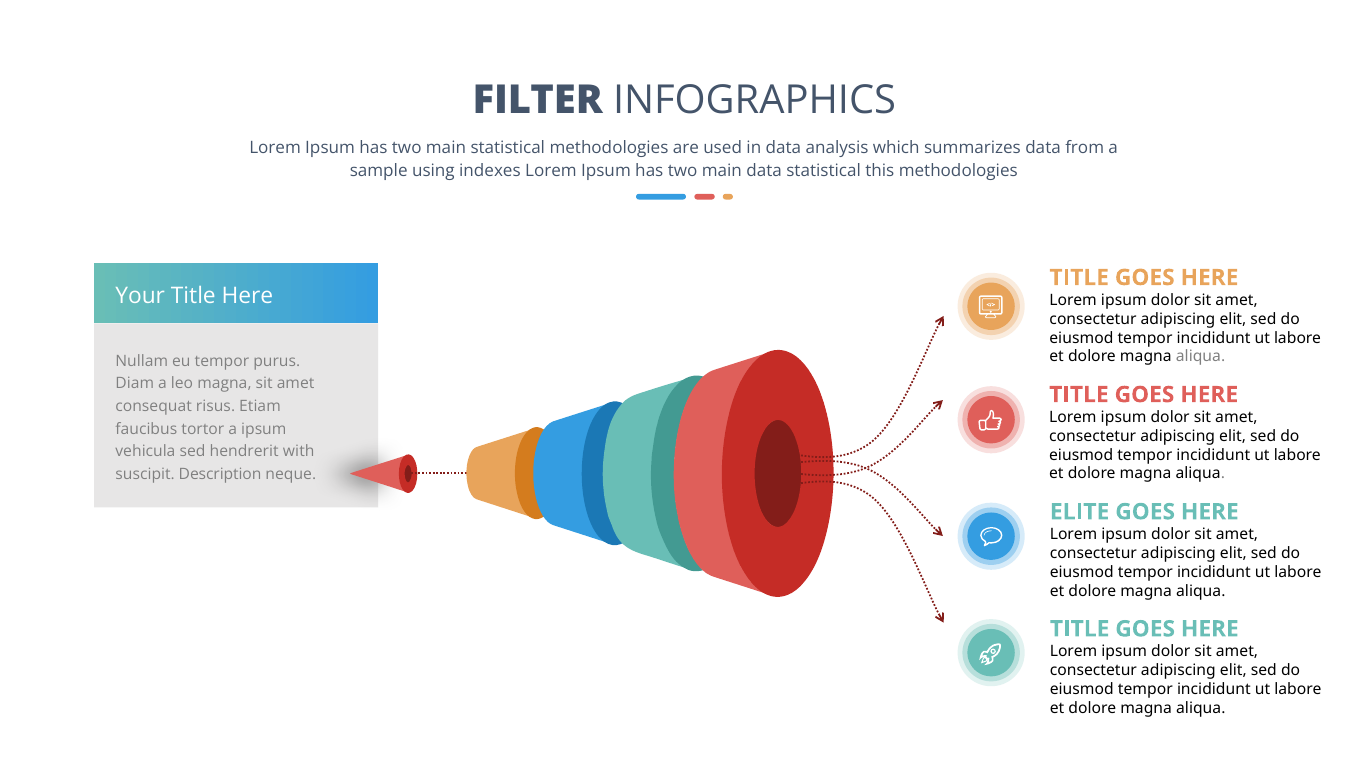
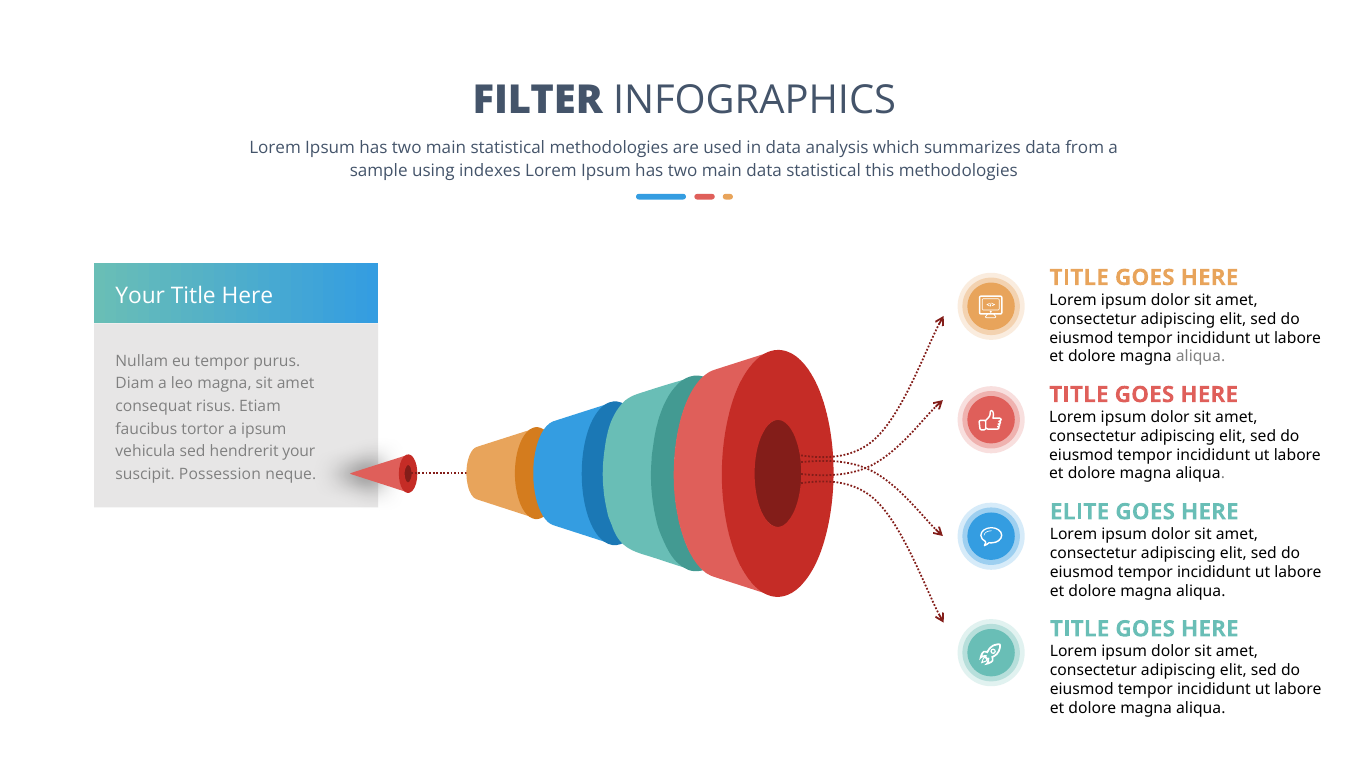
hendrerit with: with -> your
Description: Description -> Possession
